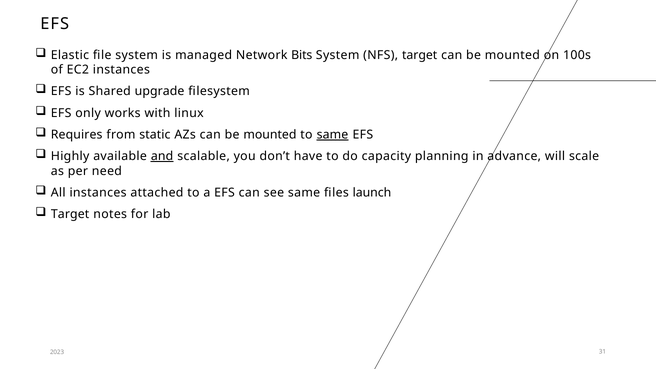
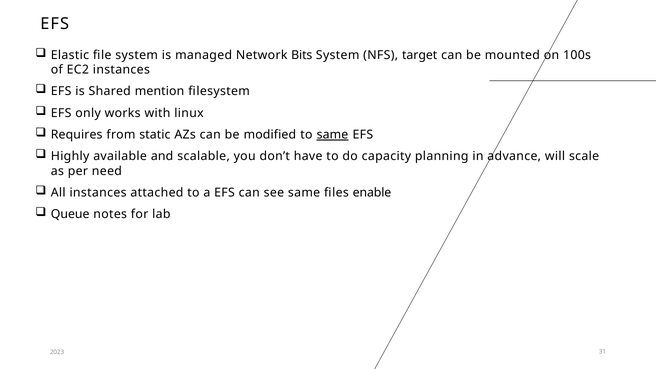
upgrade: upgrade -> mention
AZs can be mounted: mounted -> modified
and underline: present -> none
launch: launch -> enable
Target at (70, 214): Target -> Queue
